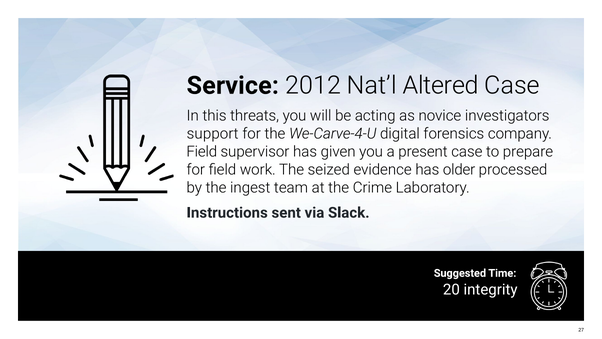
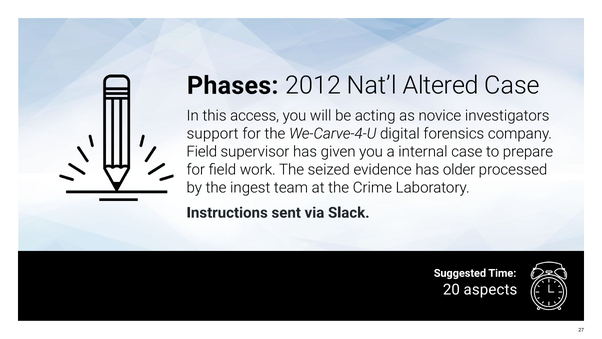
Service: Service -> Phases
threats: threats -> access
present: present -> internal
integrity: integrity -> aspects
